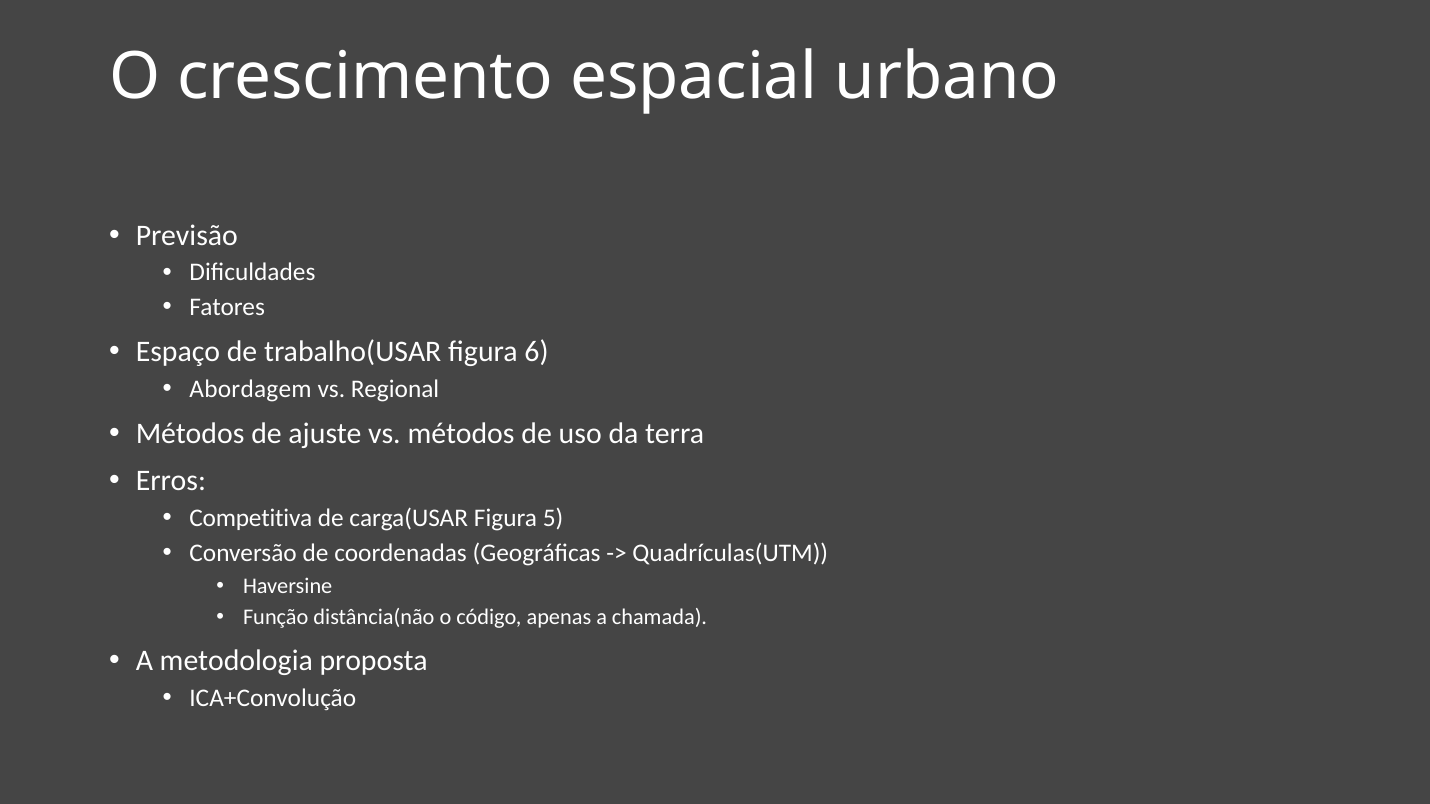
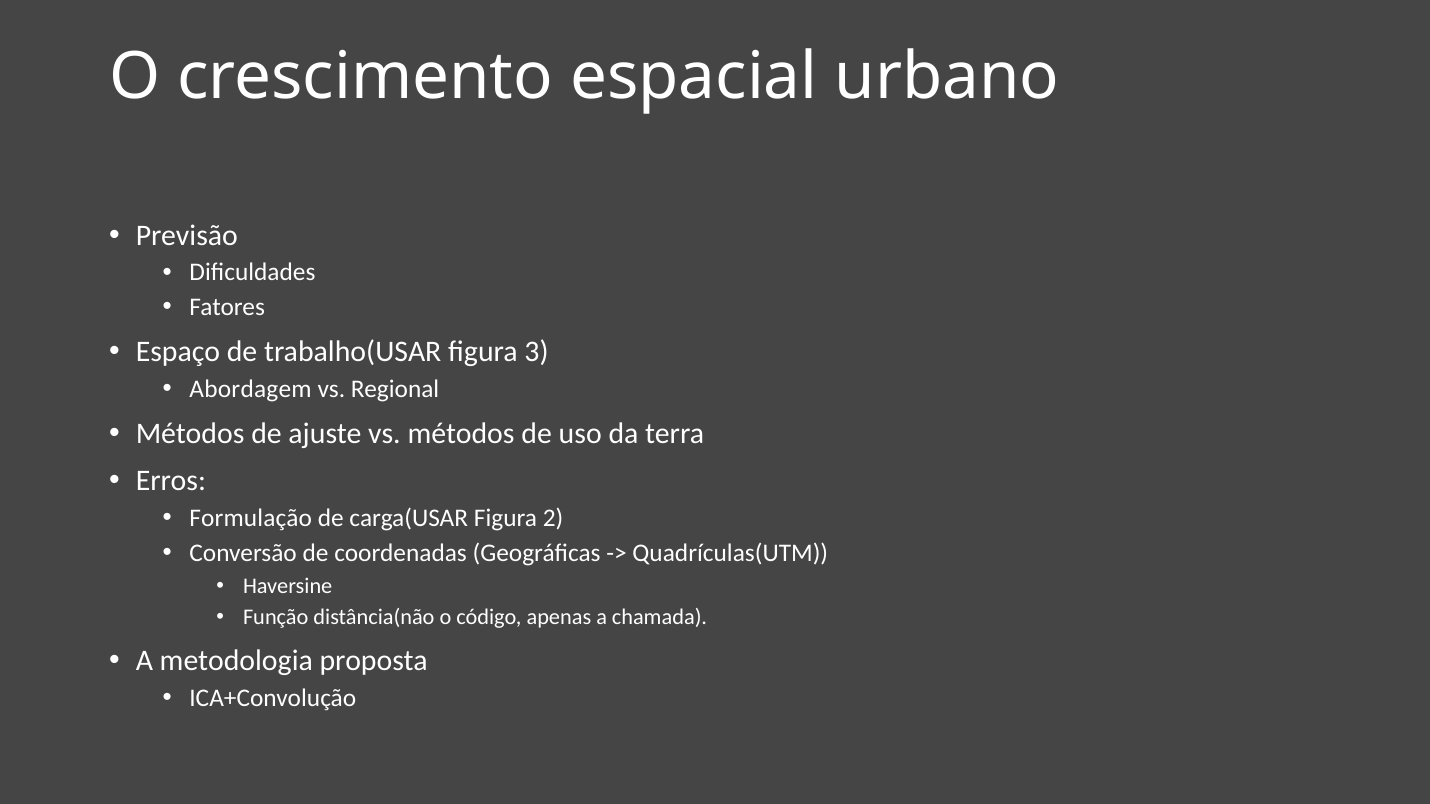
6: 6 -> 3
Competitiva: Competitiva -> Formulação
5: 5 -> 2
